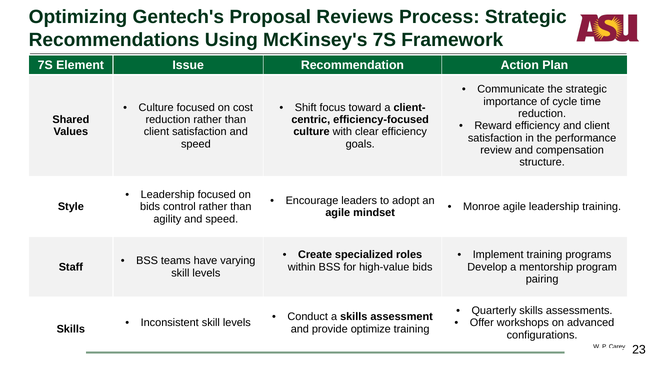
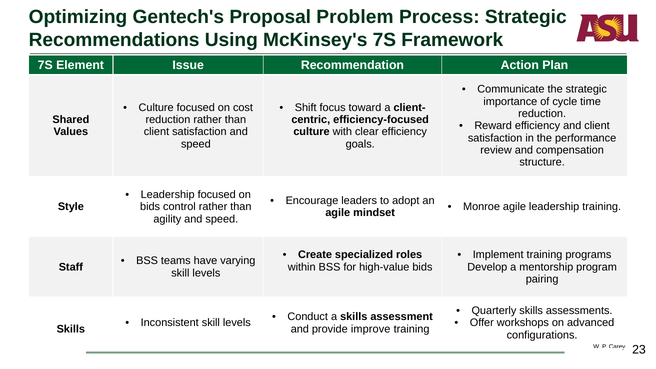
Reviews: Reviews -> Problem
optimize: optimize -> improve
